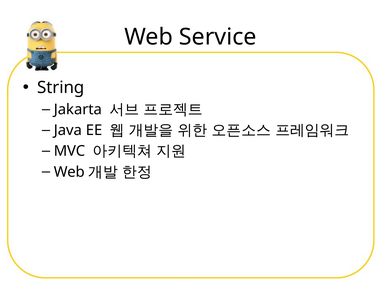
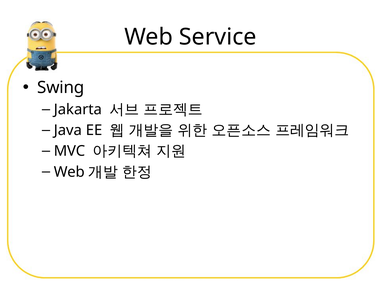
String: String -> Swing
